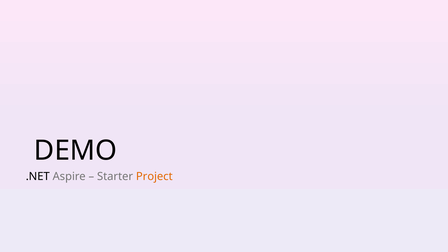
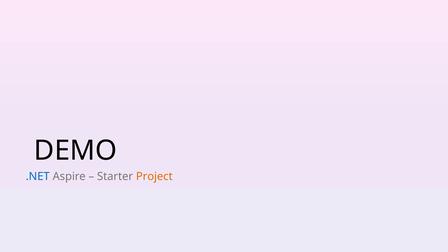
.NET colour: black -> blue
